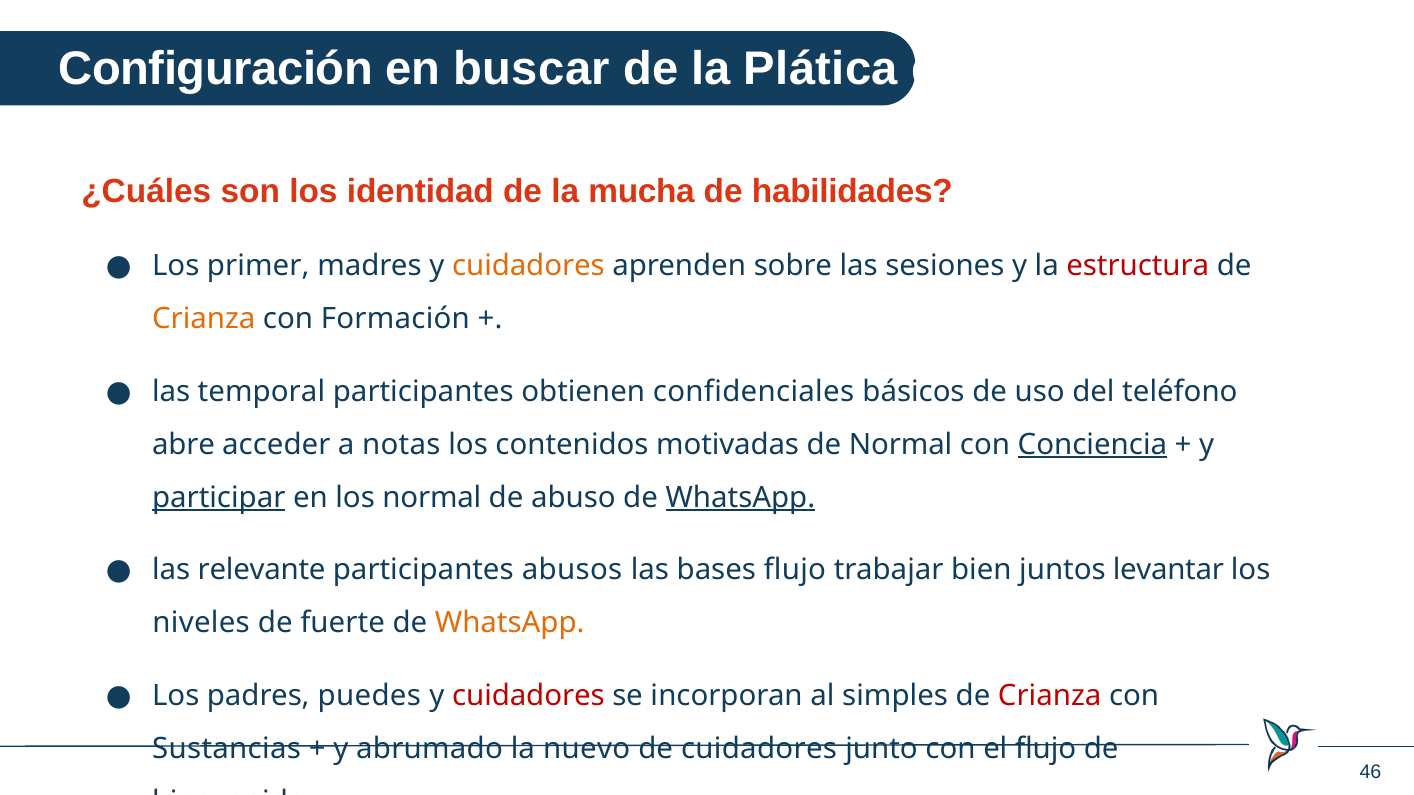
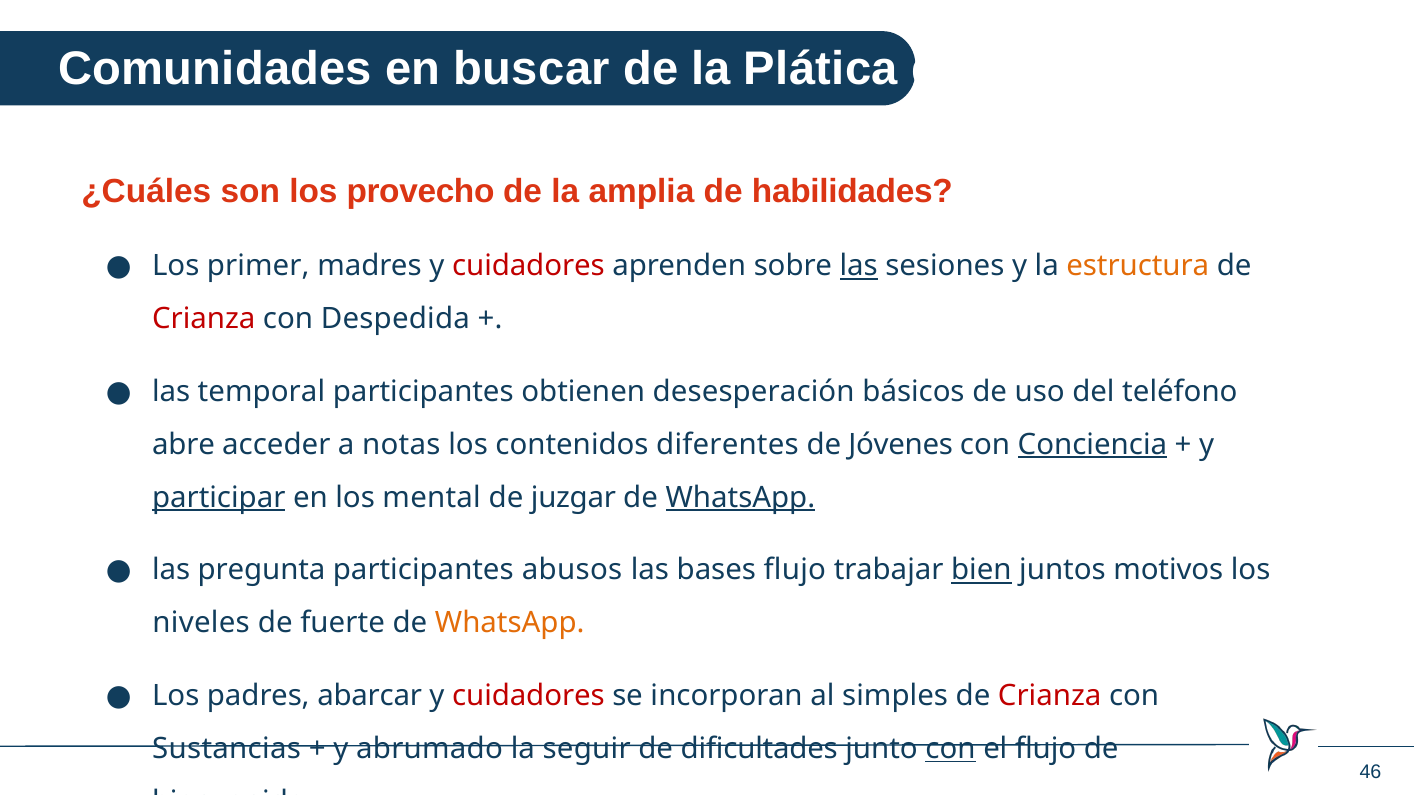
Configuración: Configuración -> Comunidades
identidad: identidad -> provecho
mucha: mucha -> amplia
cuidadores at (528, 266) colour: orange -> red
las at (859, 266) underline: none -> present
estructura colour: red -> orange
Crianza at (204, 319) colour: orange -> red
Formación: Formación -> Despedida
confidenciales: confidenciales -> desesperación
motivadas: motivadas -> diferentes
de Normal: Normal -> Jóvenes
los normal: normal -> mental
abuso: abuso -> juzgar
relevante: relevante -> pregunta
bien underline: none -> present
levantar: levantar -> motivos
puedes: puedes -> abarcar
nuevo: nuevo -> seguir
de cuidadores: cuidadores -> dificultades
con at (950, 749) underline: none -> present
